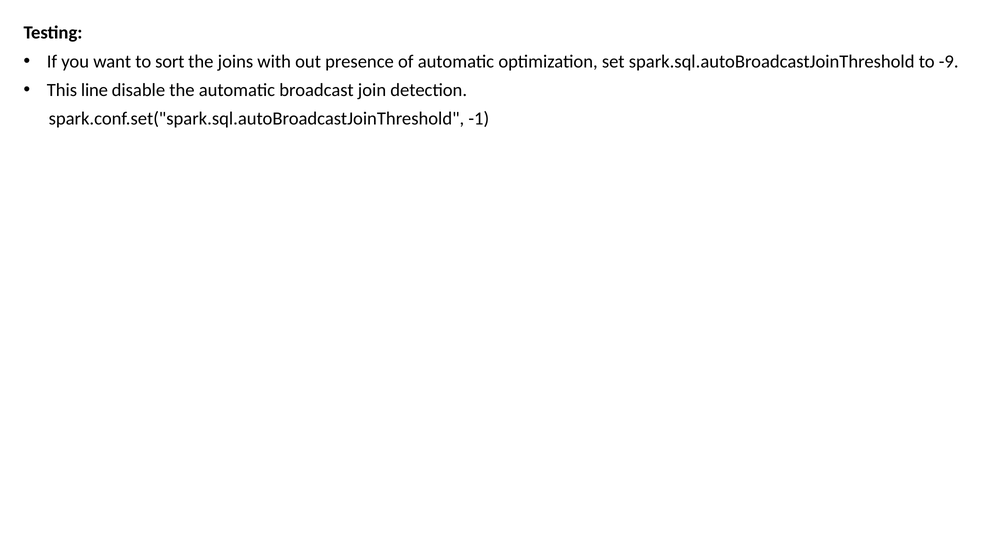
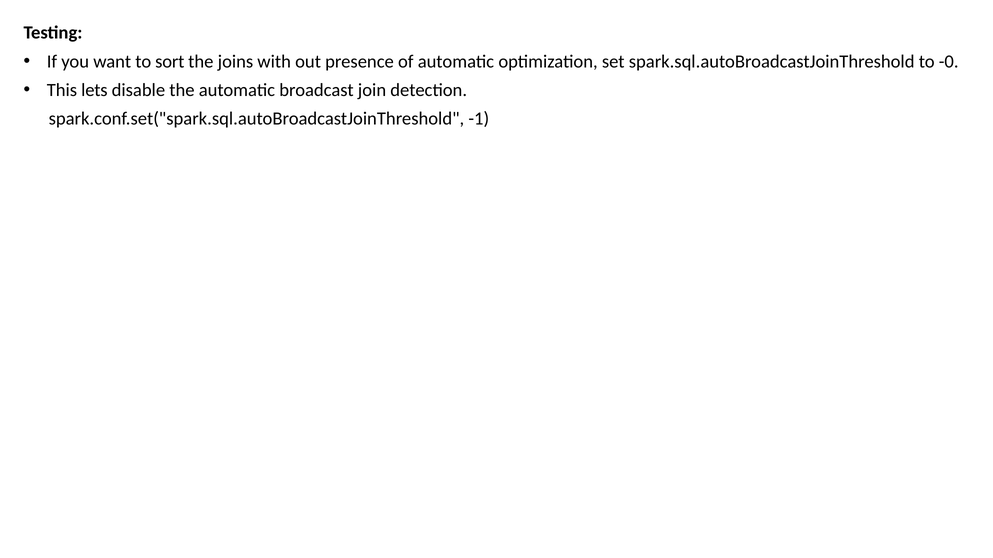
-9: -9 -> -0
line: line -> lets
